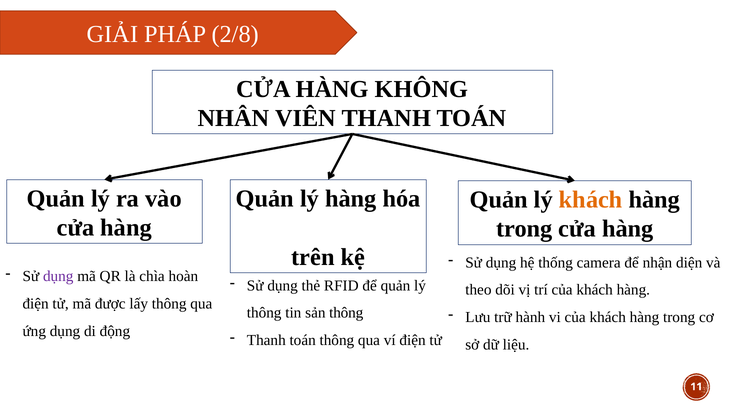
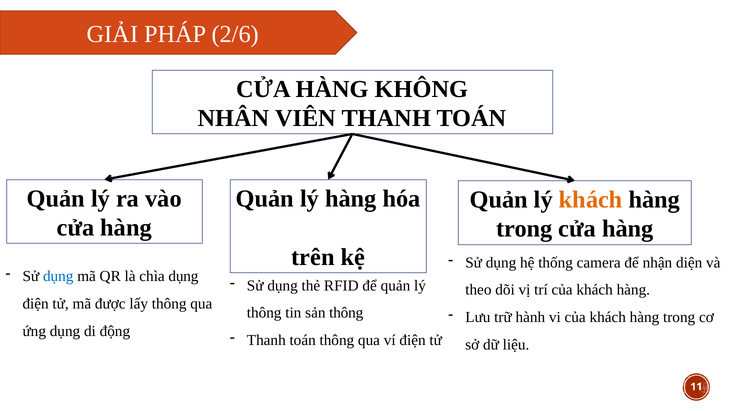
2/8: 2/8 -> 2/6
dụng at (58, 276) colour: purple -> blue
chìa hoàn: hoàn -> dụng
